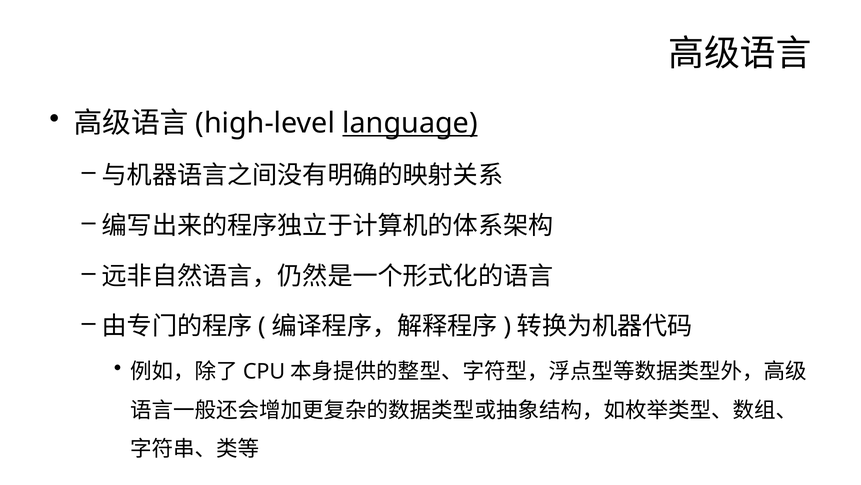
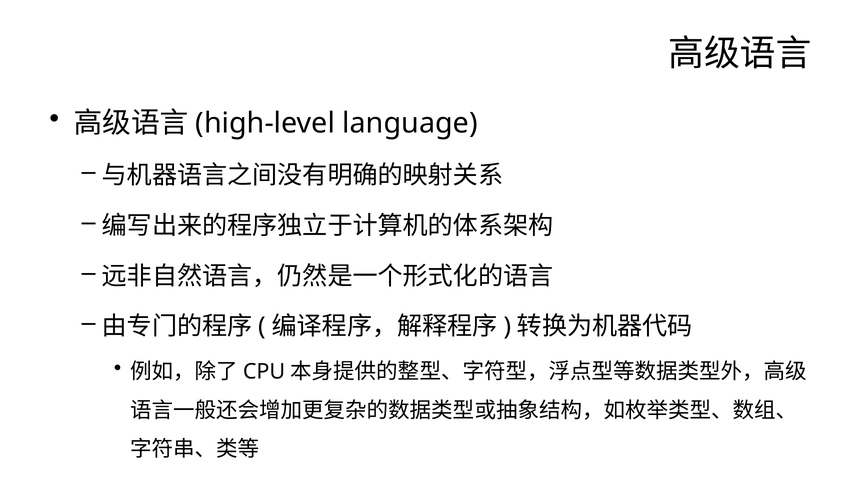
language underline: present -> none
